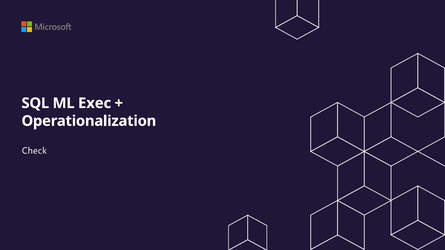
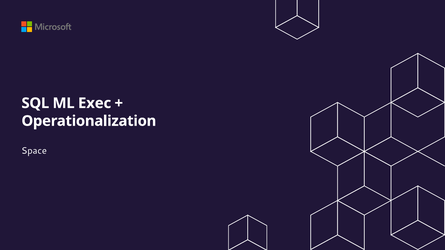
Check: Check -> Space
